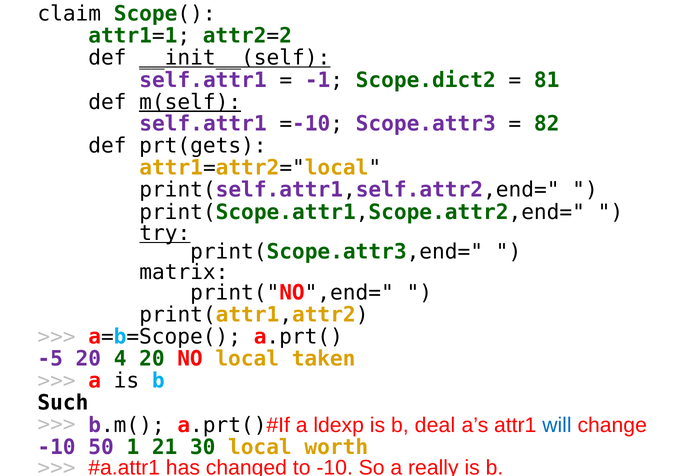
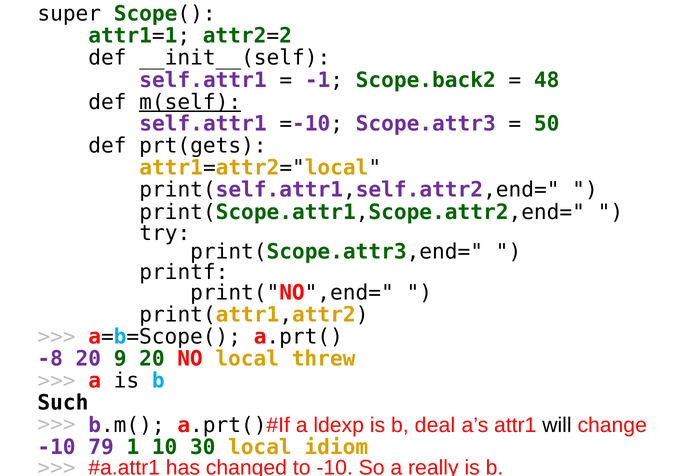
claim: claim -> super
__init__(self underline: present -> none
Scope.dict2: Scope.dict2 -> Scope.back2
81: 81 -> 48
82: 82 -> 50
try underline: present -> none
matrix: matrix -> printf
-5: -5 -> -8
4: 4 -> 9
taken: taken -> threw
will colour: blue -> black
50: 50 -> 79
21: 21 -> 10
worth: worth -> idiom
